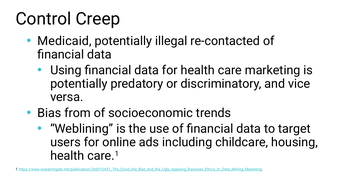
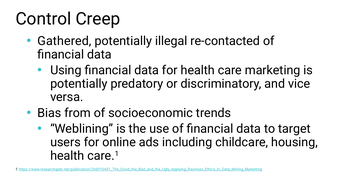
Medicaid: Medicaid -> Gathered
